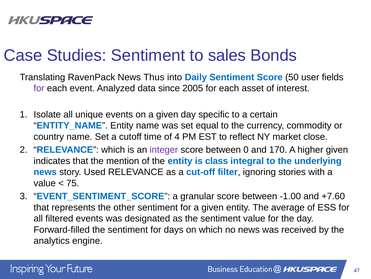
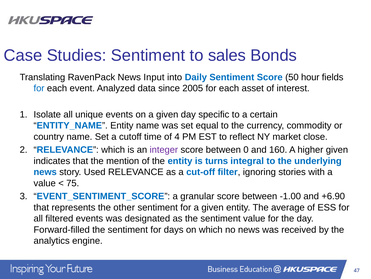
Thus: Thus -> Input
user: user -> hour
for at (39, 88) colour: purple -> blue
170: 170 -> 160
class: class -> turns
+7.60: +7.60 -> +6.90
